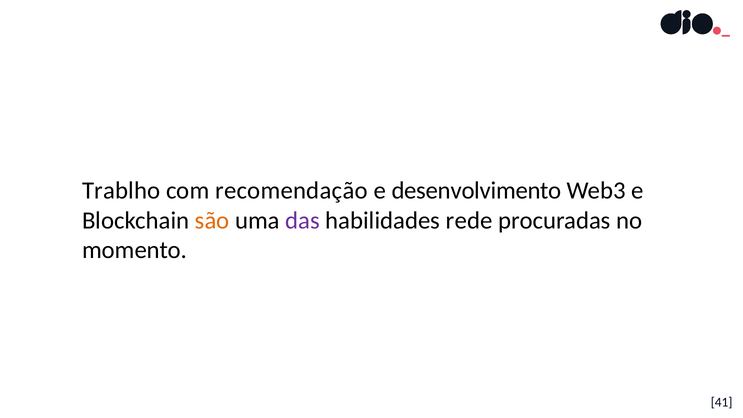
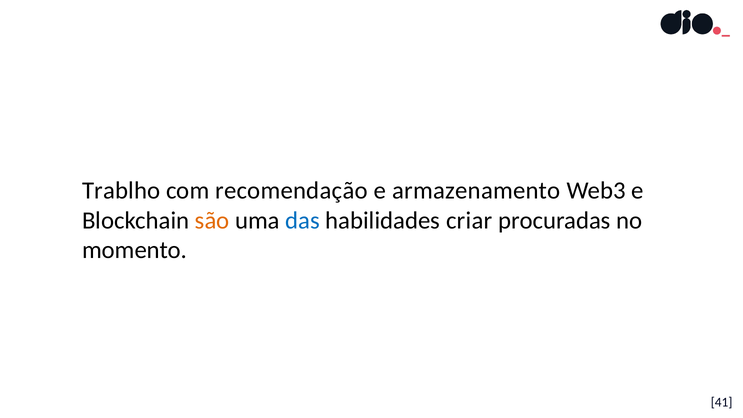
desenvolvimento: desenvolvimento -> armazenamento
das colour: purple -> blue
rede: rede -> criar
